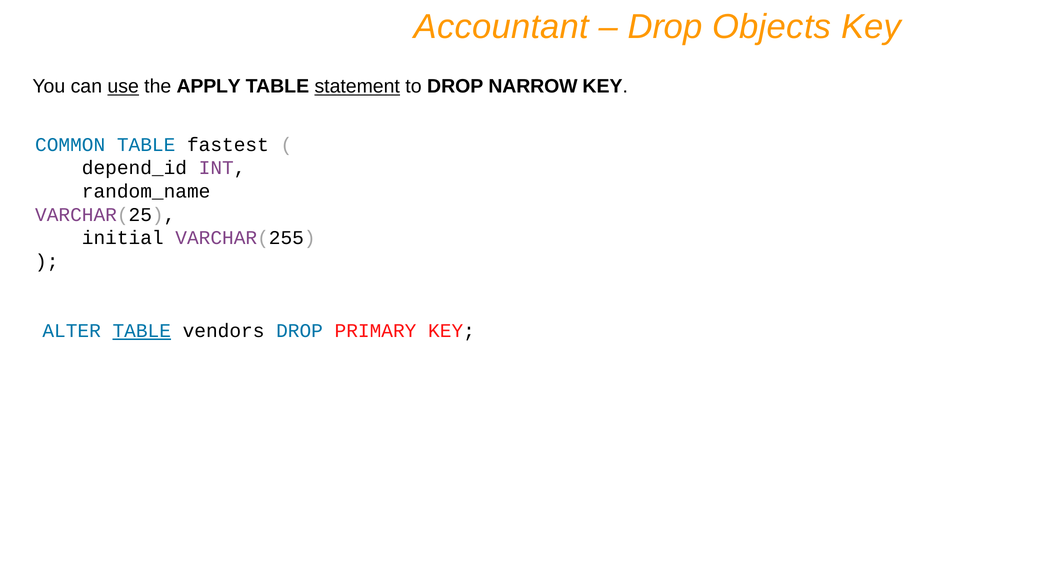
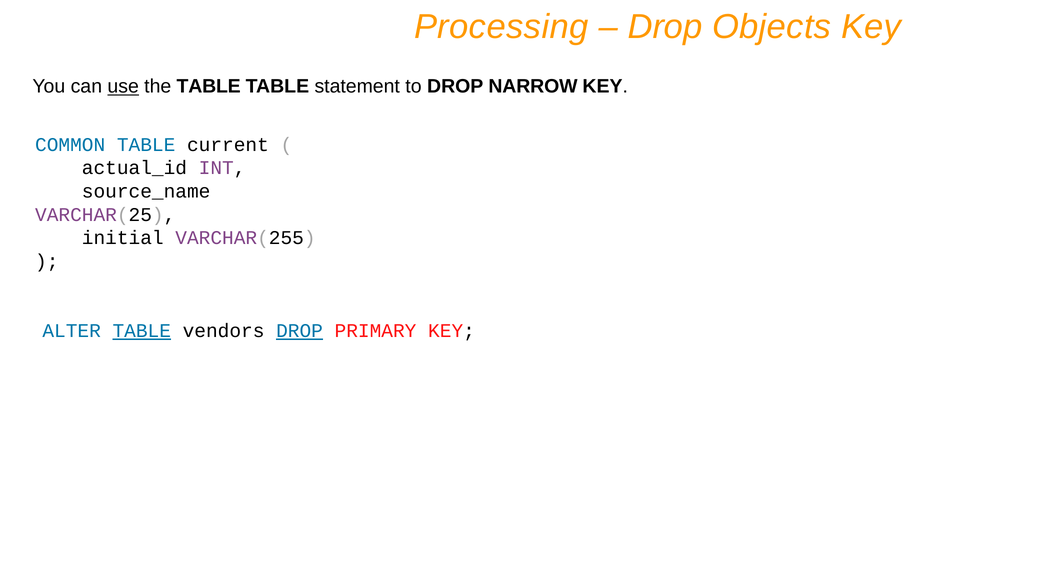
Accountant: Accountant -> Processing
the APPLY: APPLY -> TABLE
statement underline: present -> none
fastest: fastest -> current
depend_id: depend_id -> actual_id
random_name: random_name -> source_name
DROP at (300, 331) underline: none -> present
